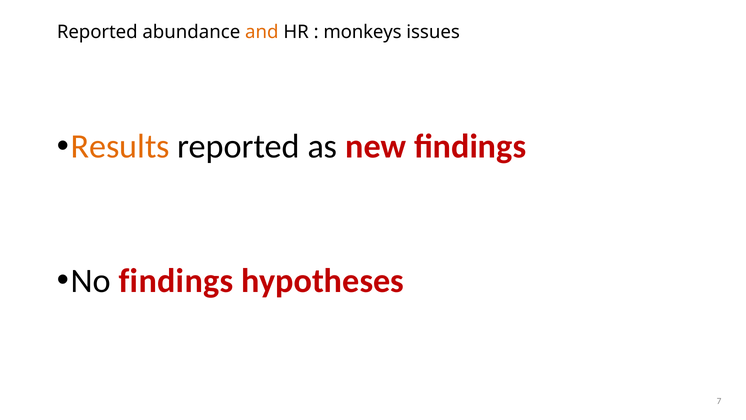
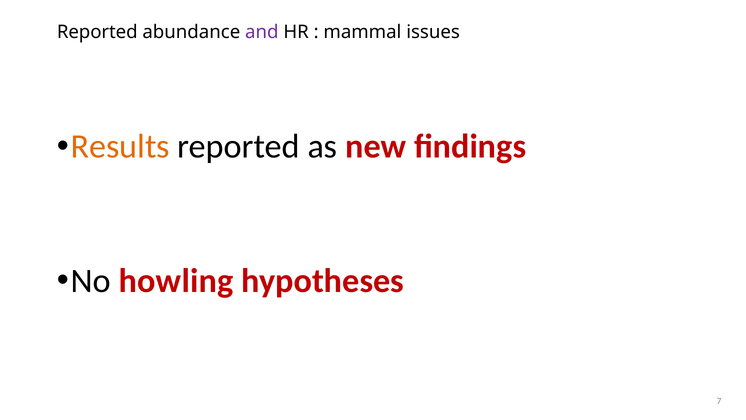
and colour: orange -> purple
monkeys: monkeys -> mammal
No findings: findings -> howling
